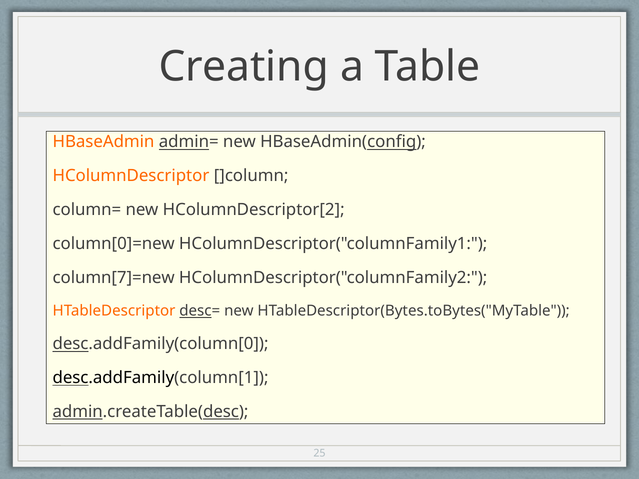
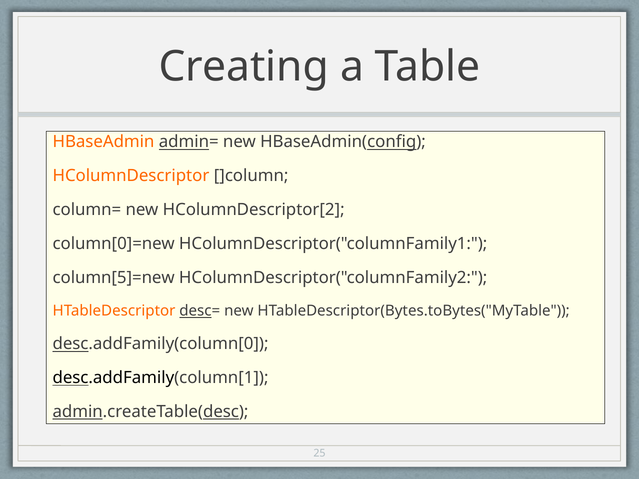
column[7]=new: column[7]=new -> column[5]=new
